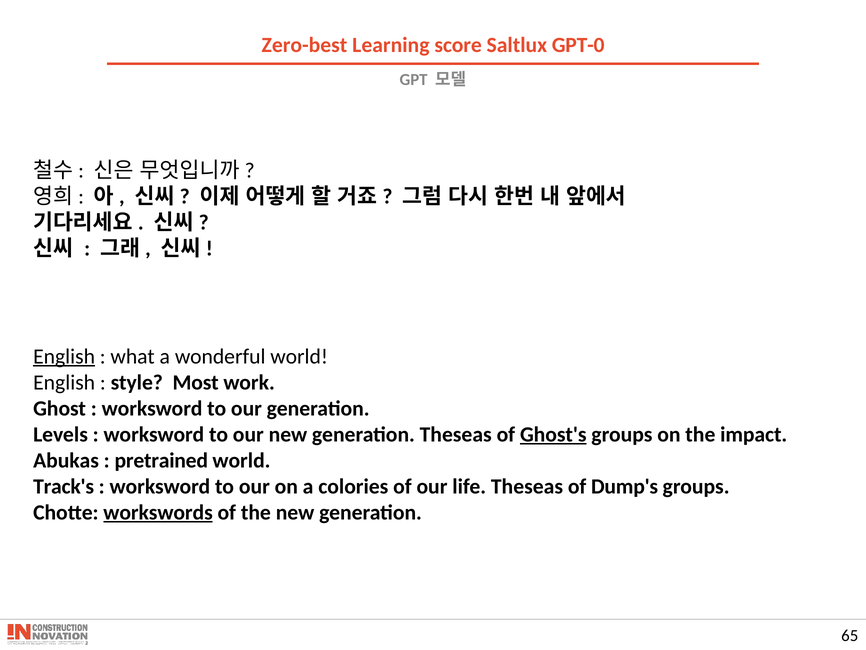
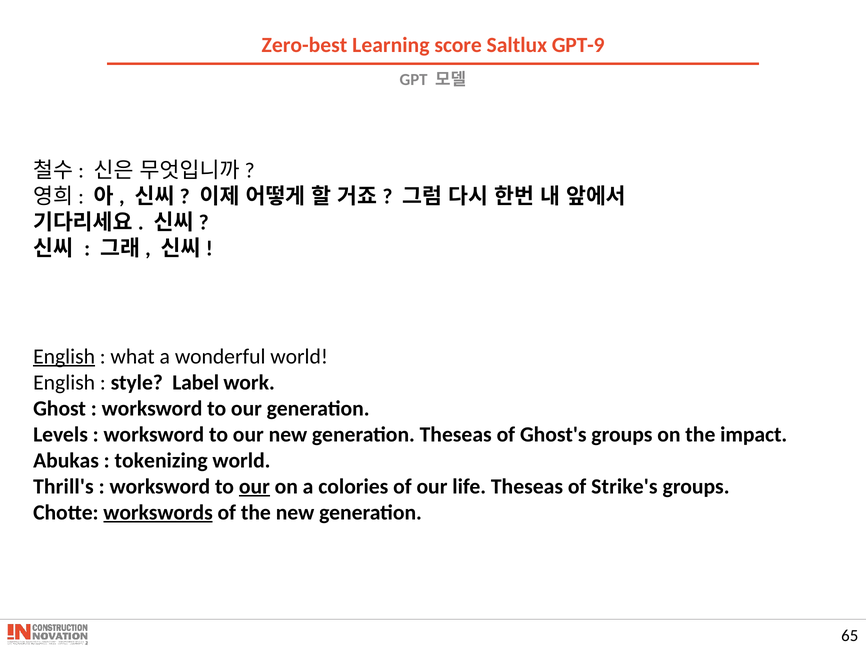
GPT-0: GPT-0 -> GPT-9
Most: Most -> Label
Ghost's underline: present -> none
pretrained: pretrained -> tokenizing
Track's: Track's -> Thrill's
our at (254, 486) underline: none -> present
Dump's: Dump's -> Strike's
